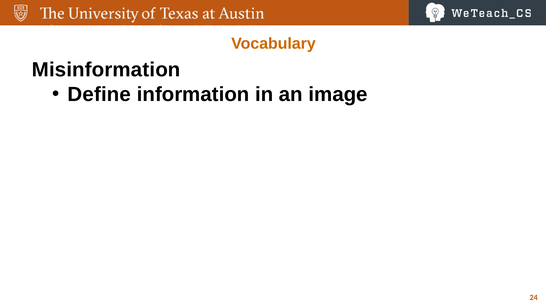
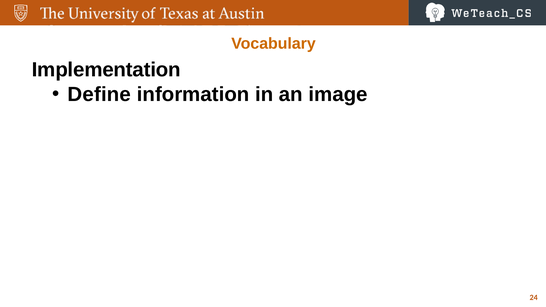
Misinformation: Misinformation -> Implementation
